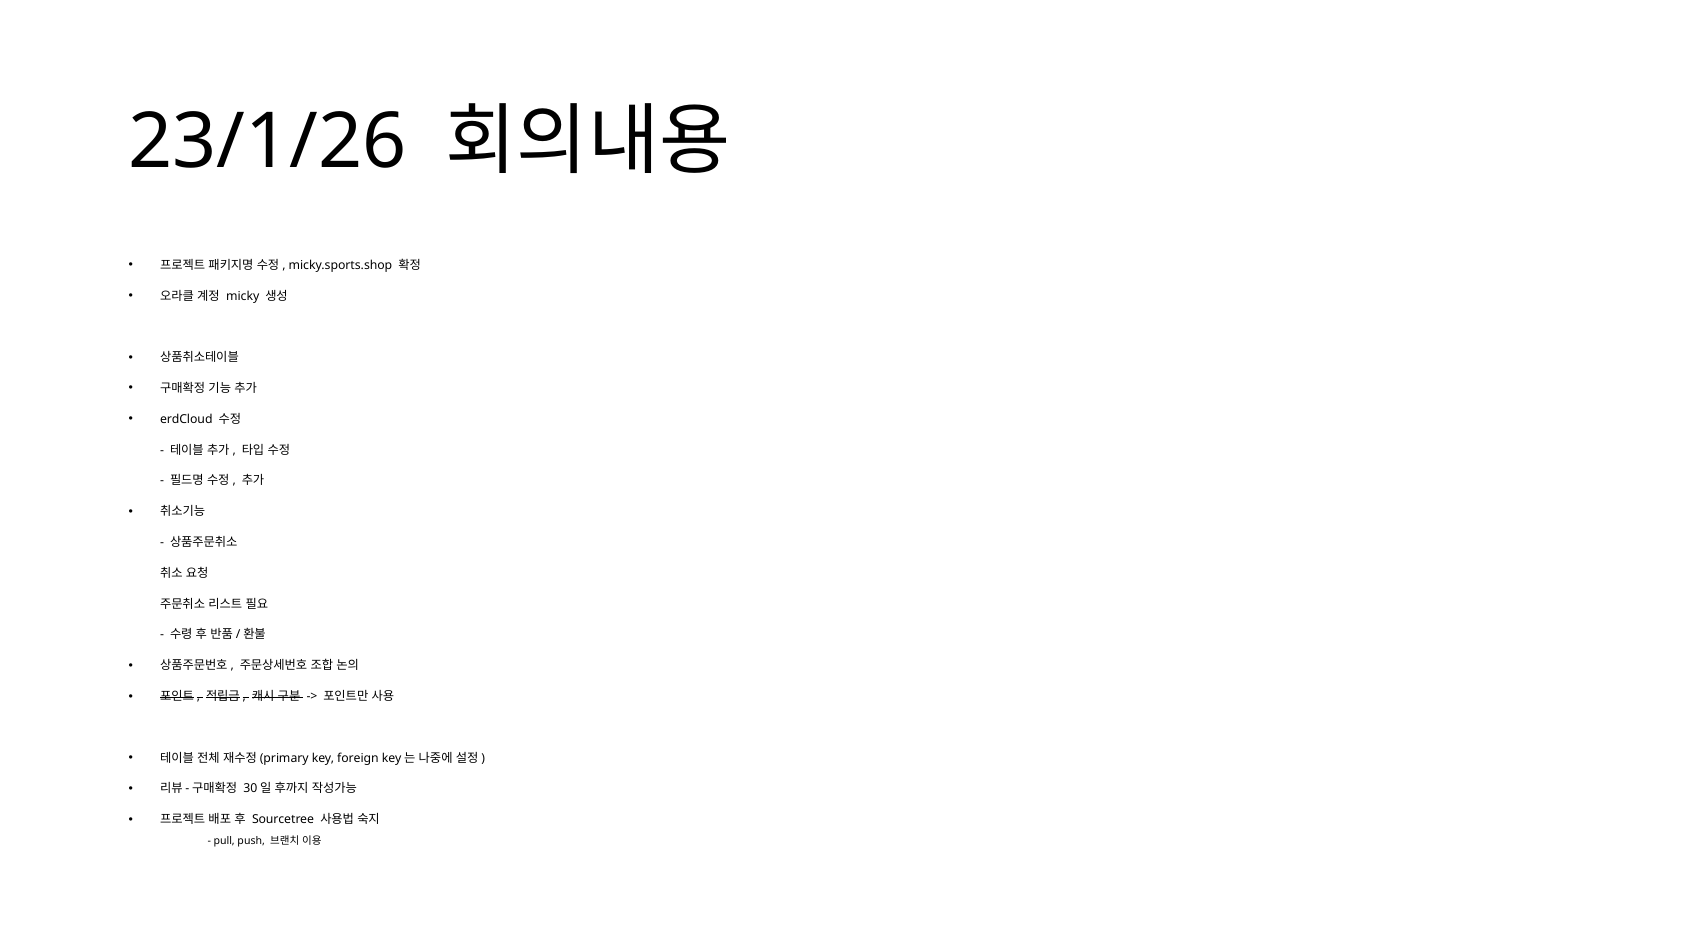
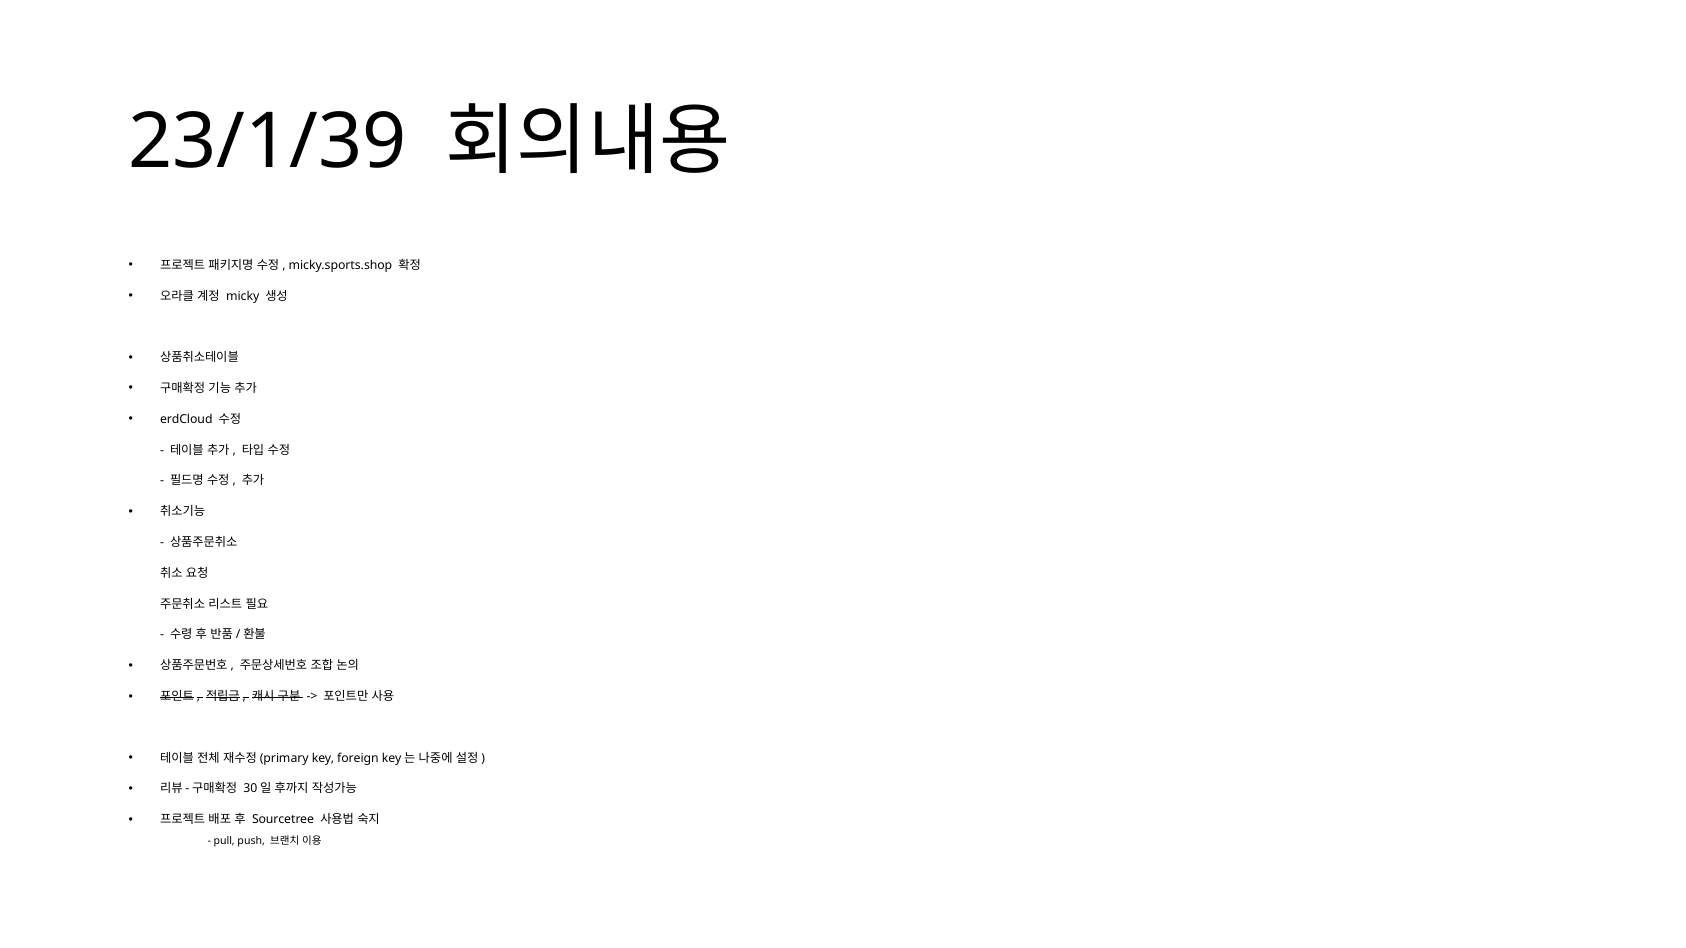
23/1/26: 23/1/26 -> 23/1/39
